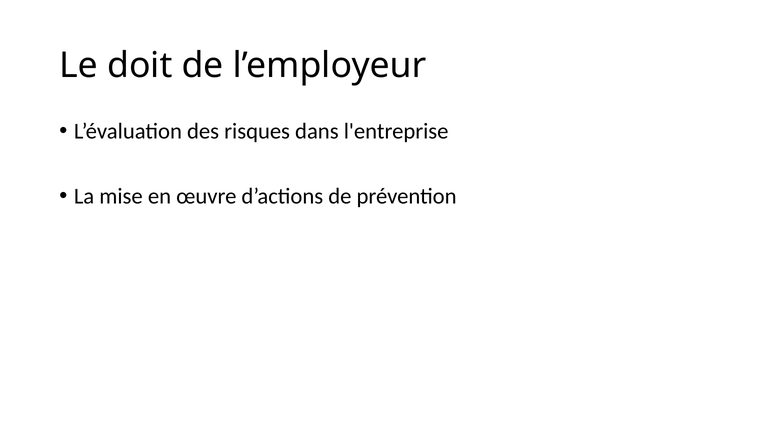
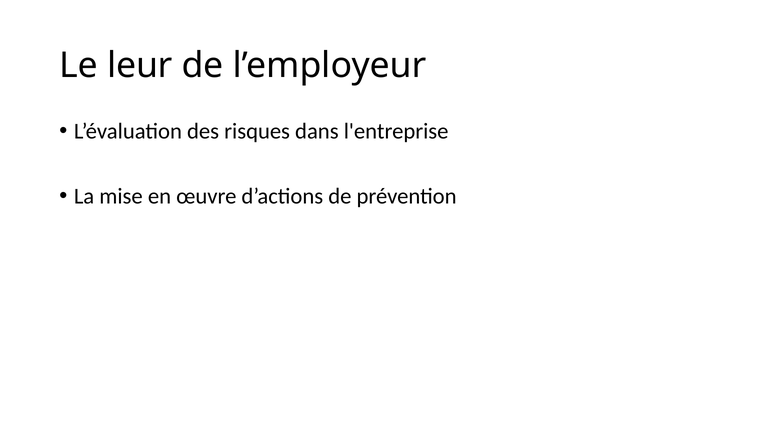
doit: doit -> leur
